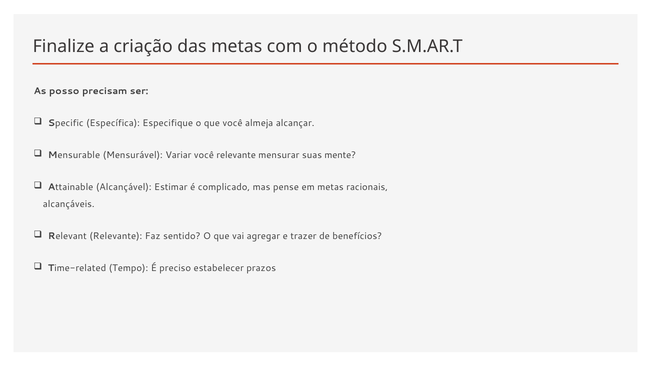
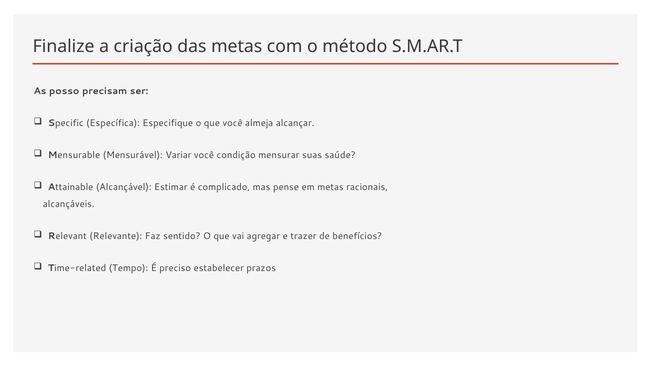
você relevante: relevante -> condição
mente: mente -> saúde
